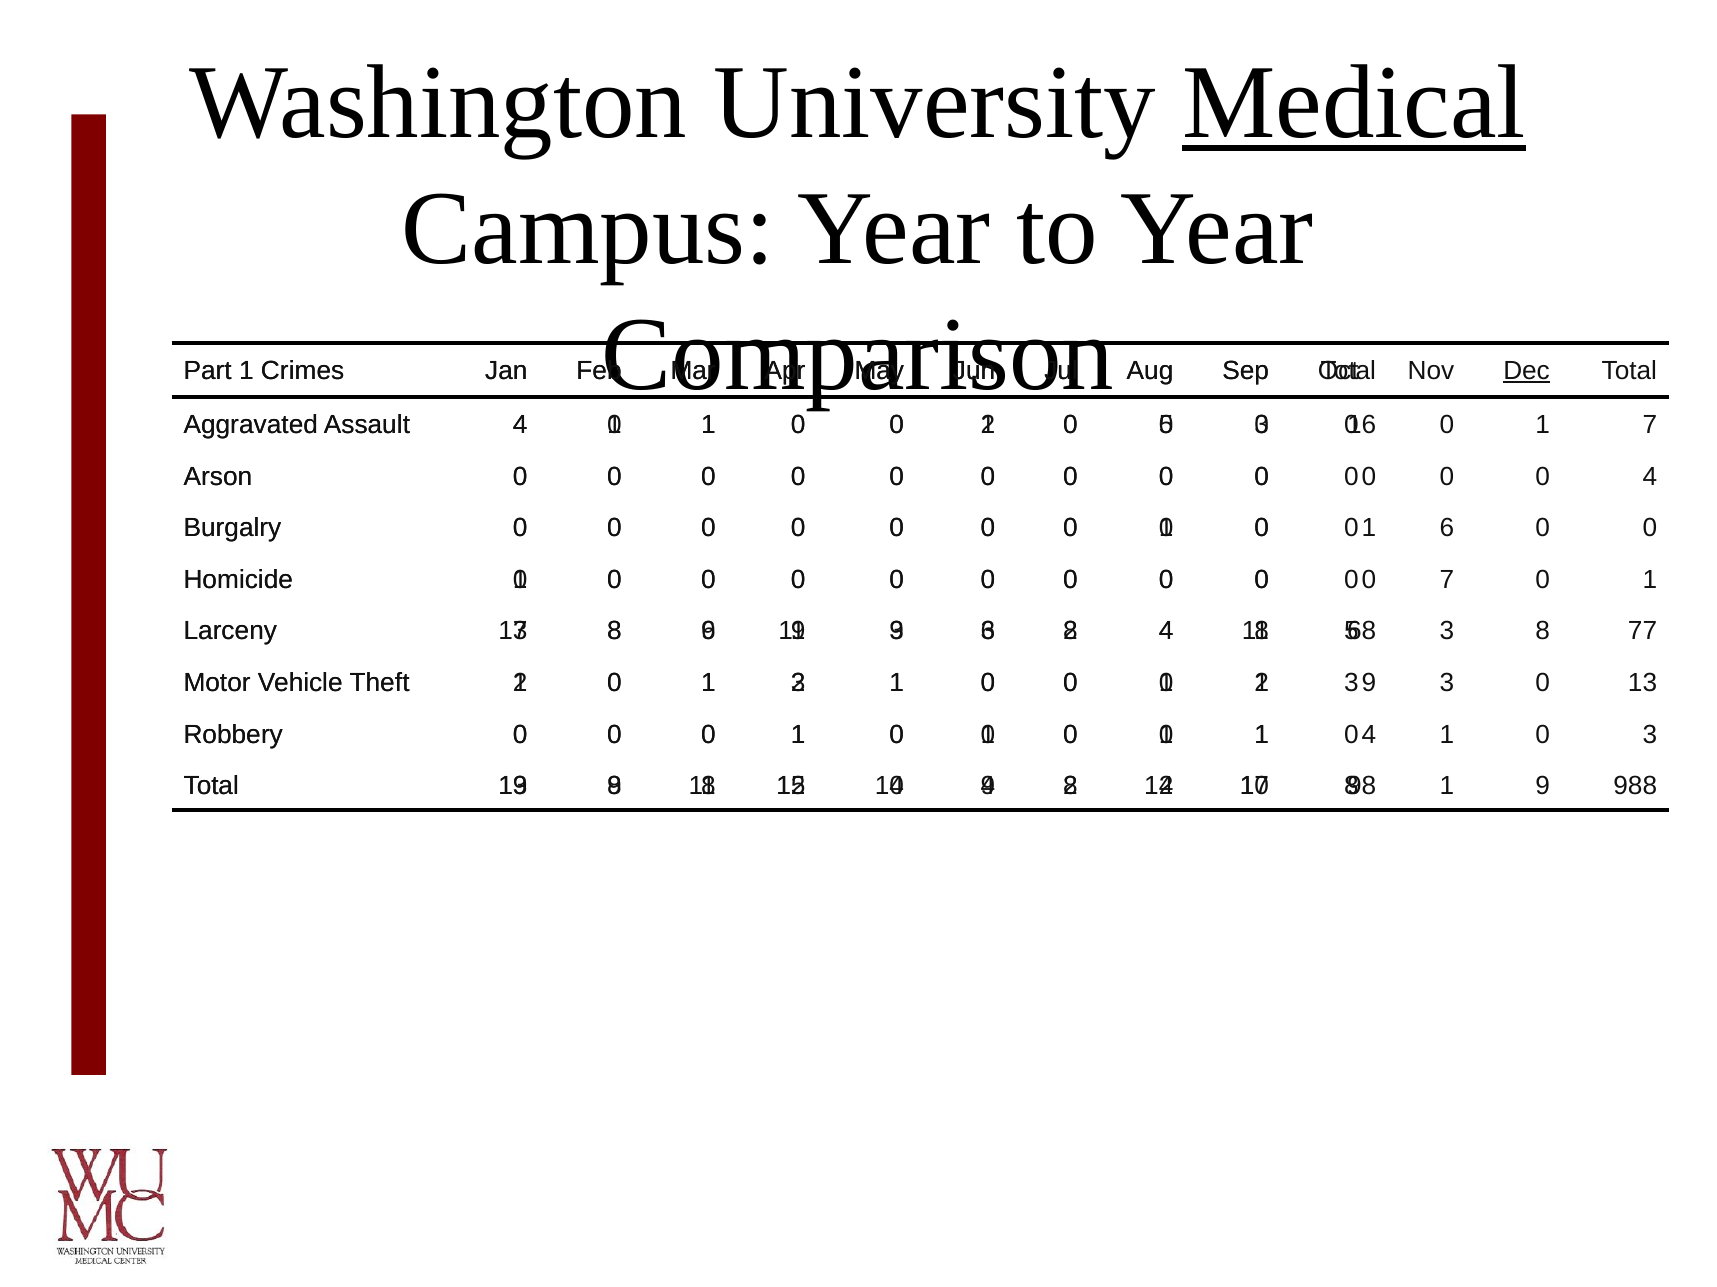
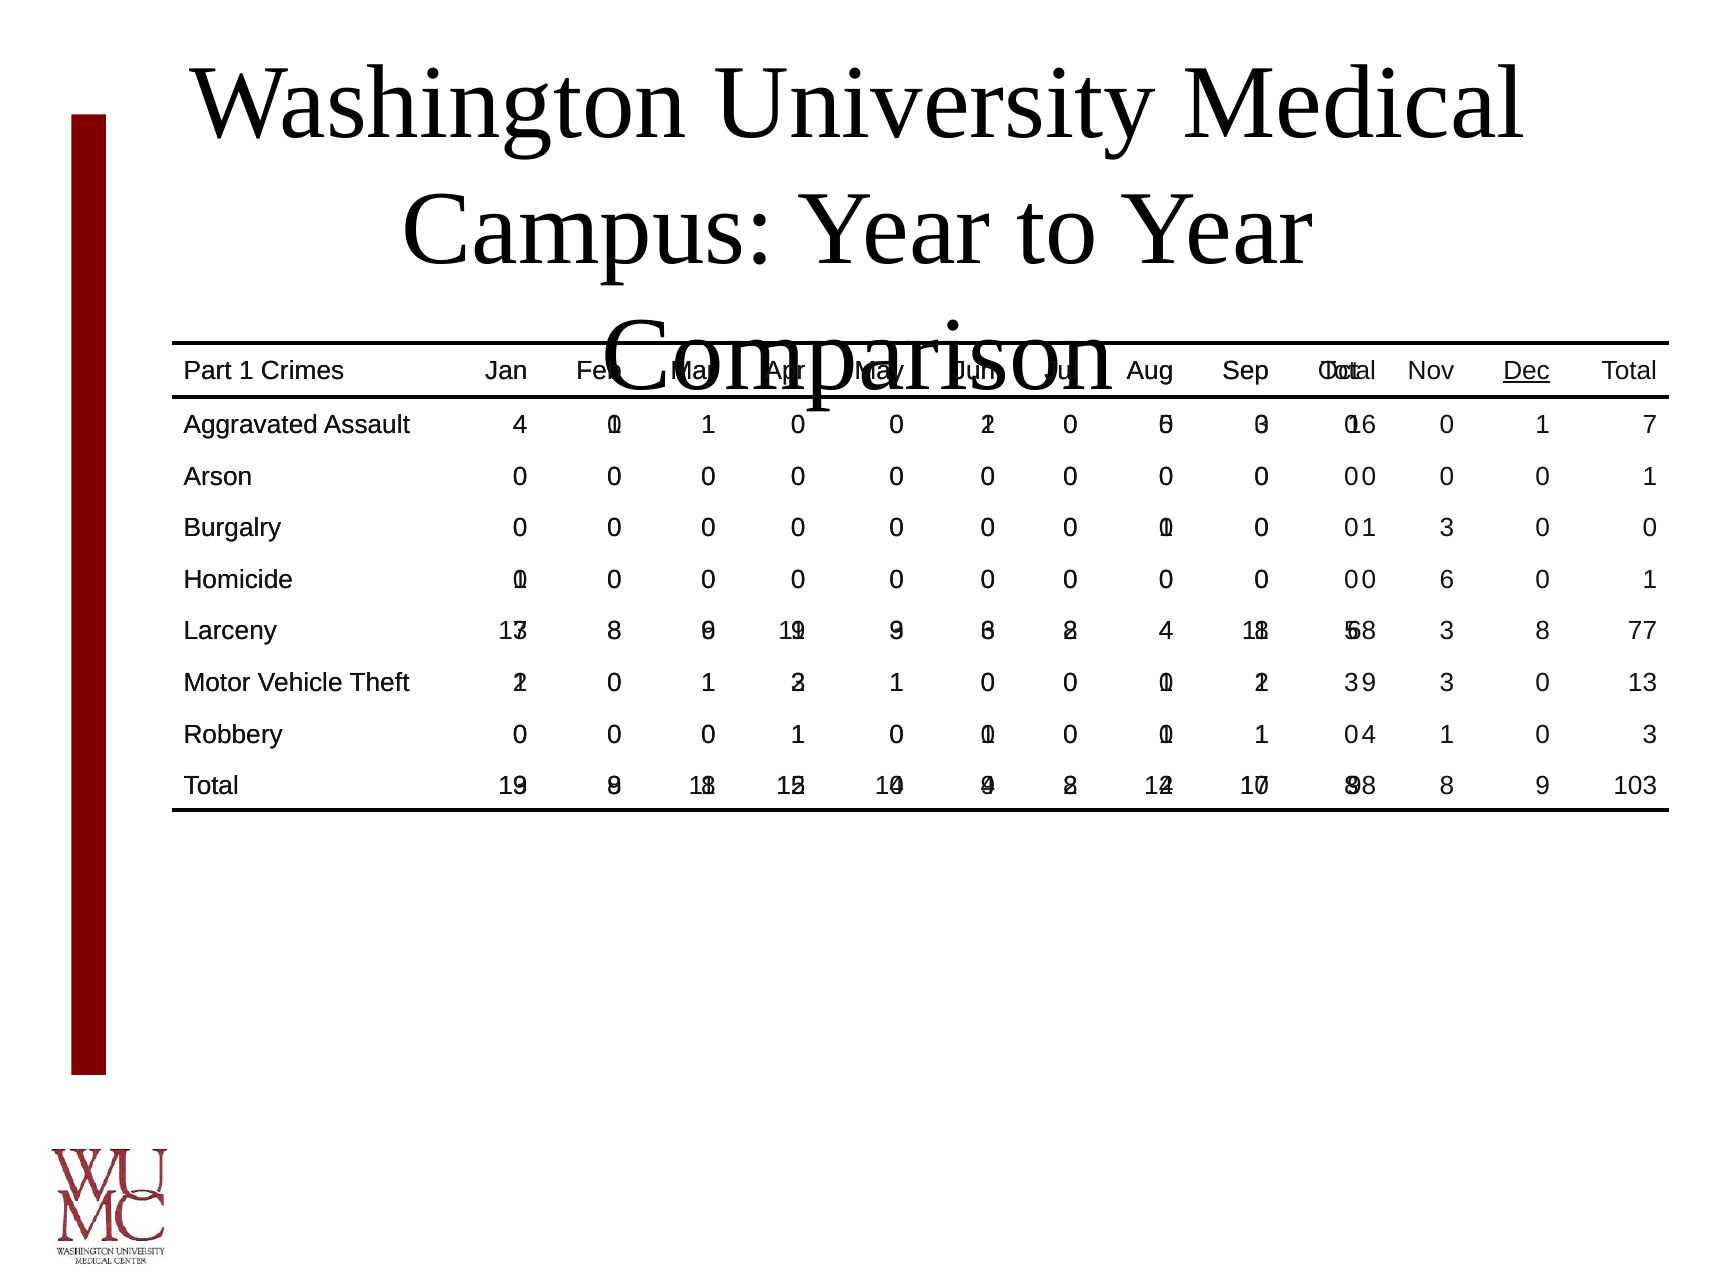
Medical underline: present -> none
4 at (1650, 477): 4 -> 1
6 at (1447, 528): 6 -> 3
0 7: 7 -> 6
1 at (1447, 786): 1 -> 8
988: 988 -> 103
